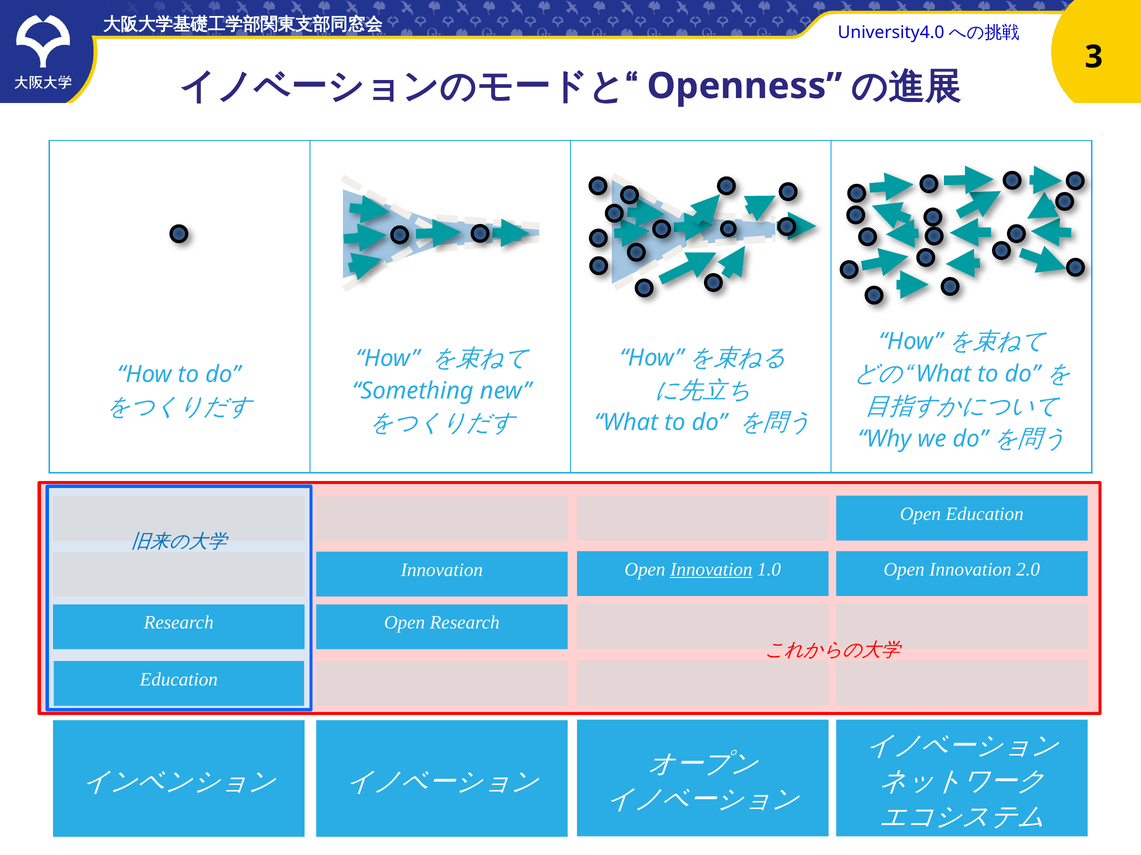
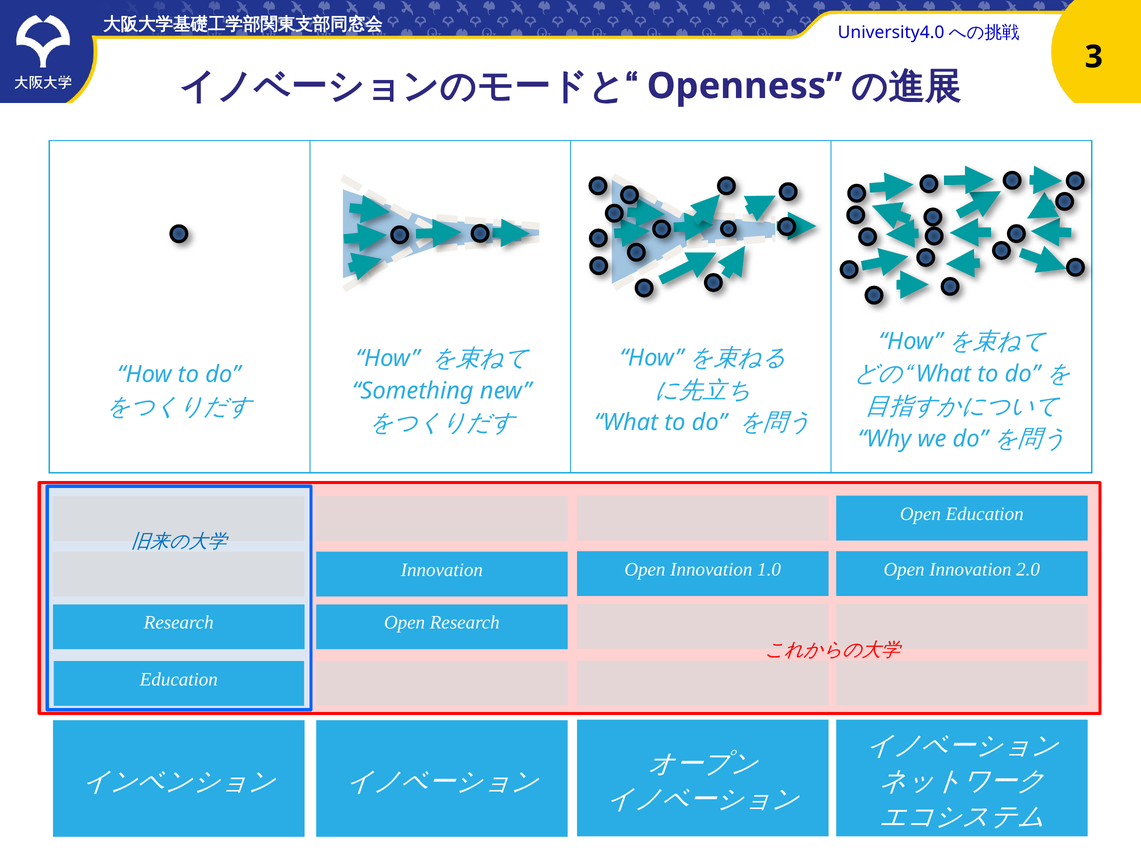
Innovation at (711, 570) underline: present -> none
